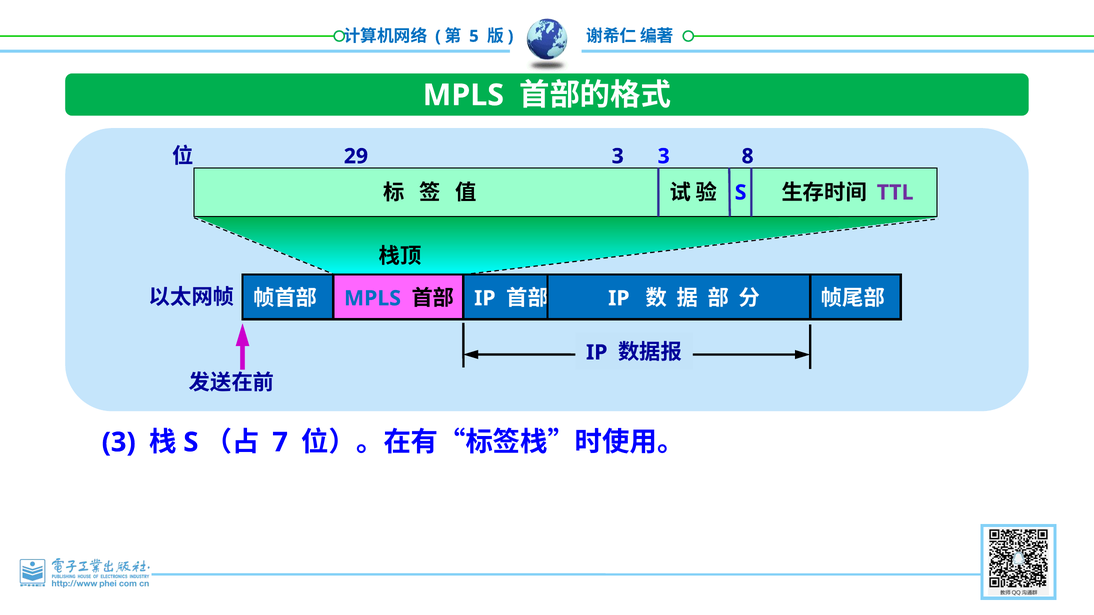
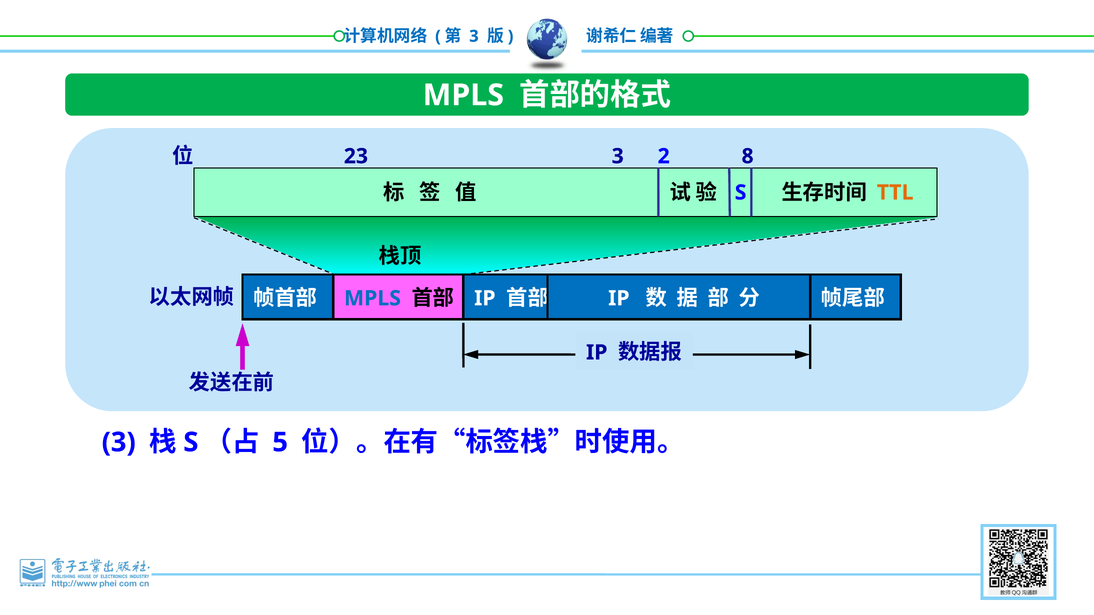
5 at (474, 36): 5 -> 3
29: 29 -> 23
3 3: 3 -> 2
TTL colour: purple -> orange
7: 7 -> 5
